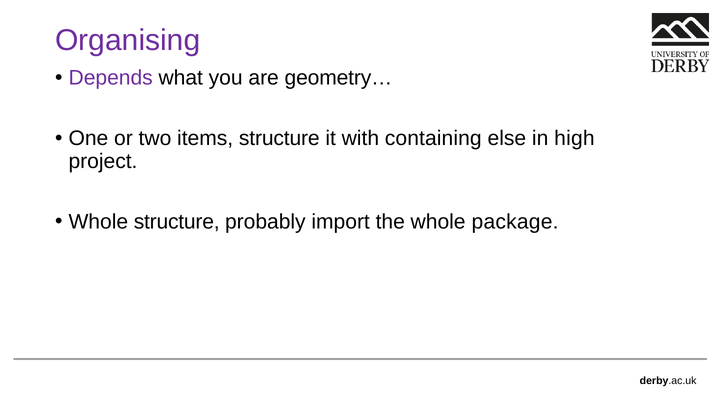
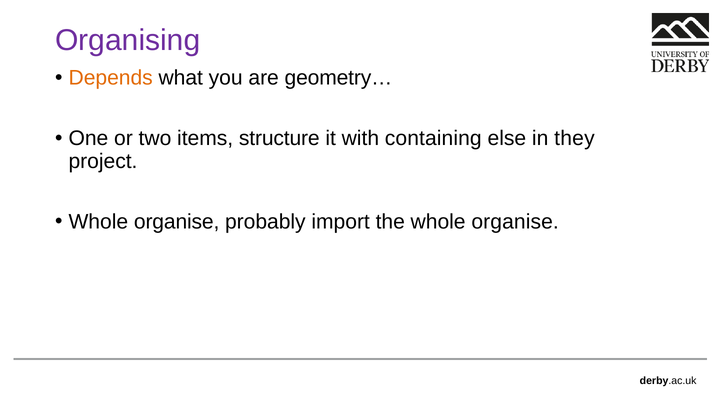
Depends colour: purple -> orange
high: high -> they
structure at (177, 222): structure -> organise
the whole package: package -> organise
